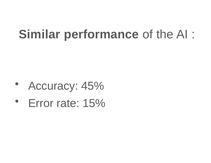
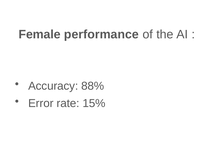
Similar: Similar -> Female
45%: 45% -> 88%
